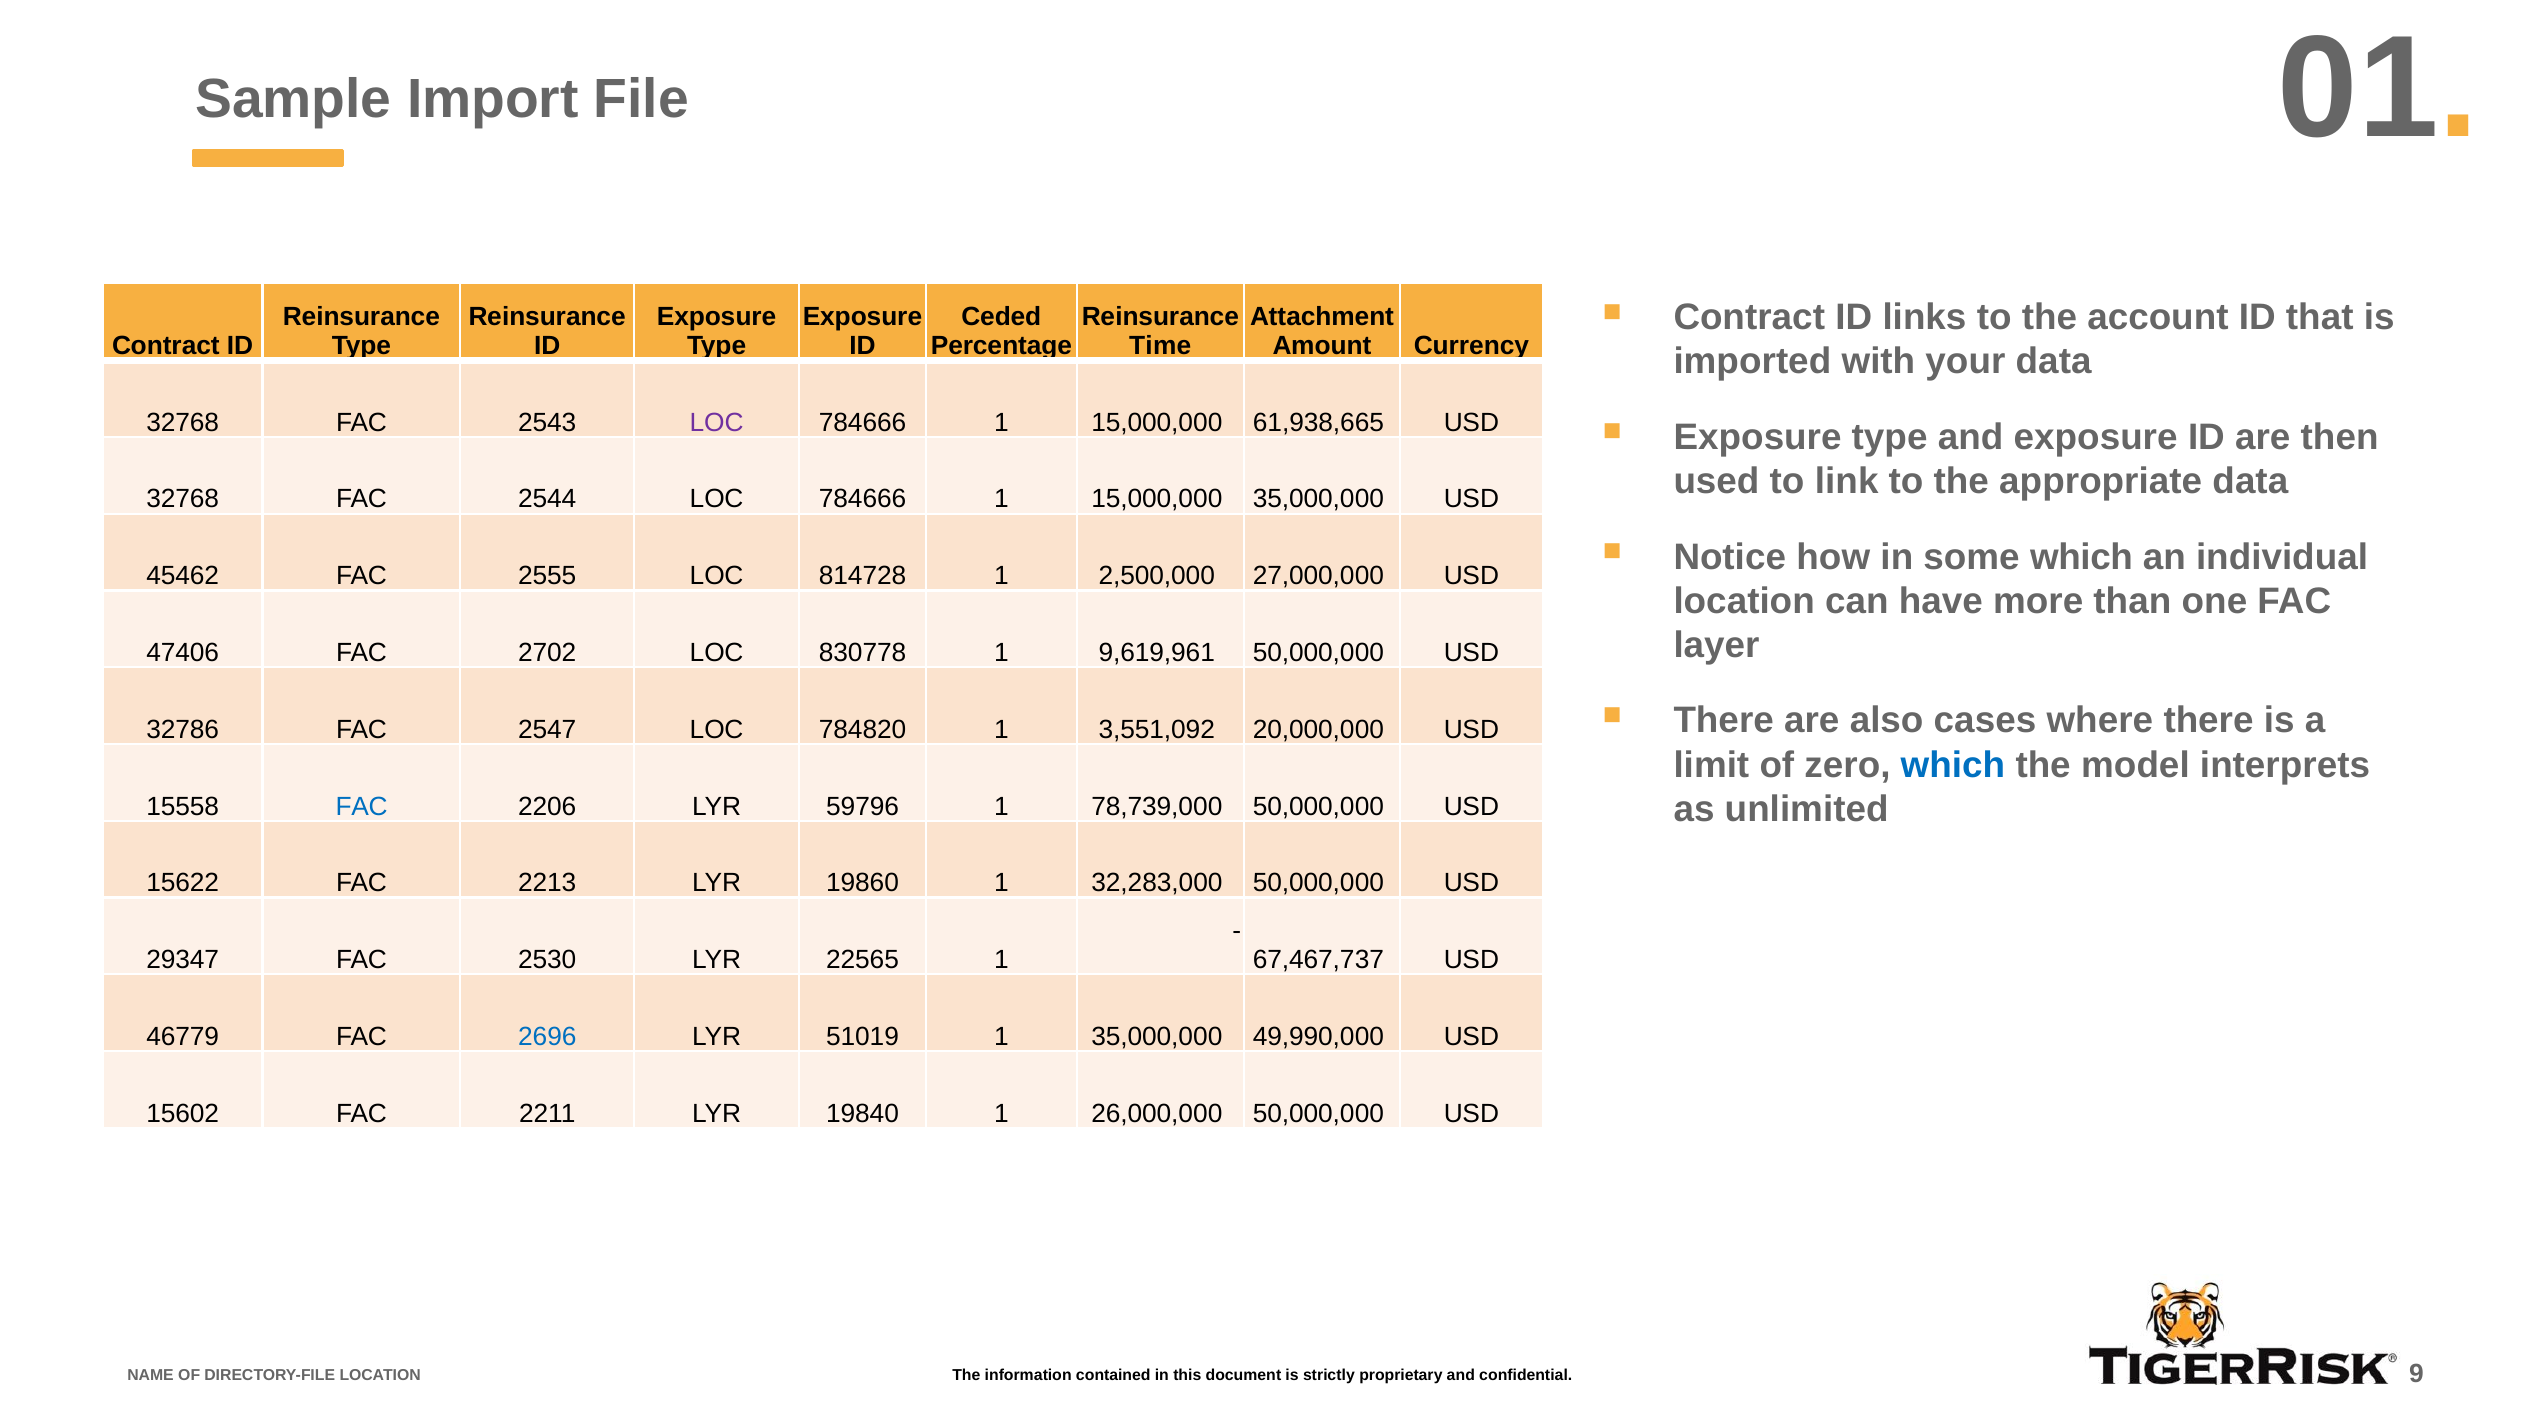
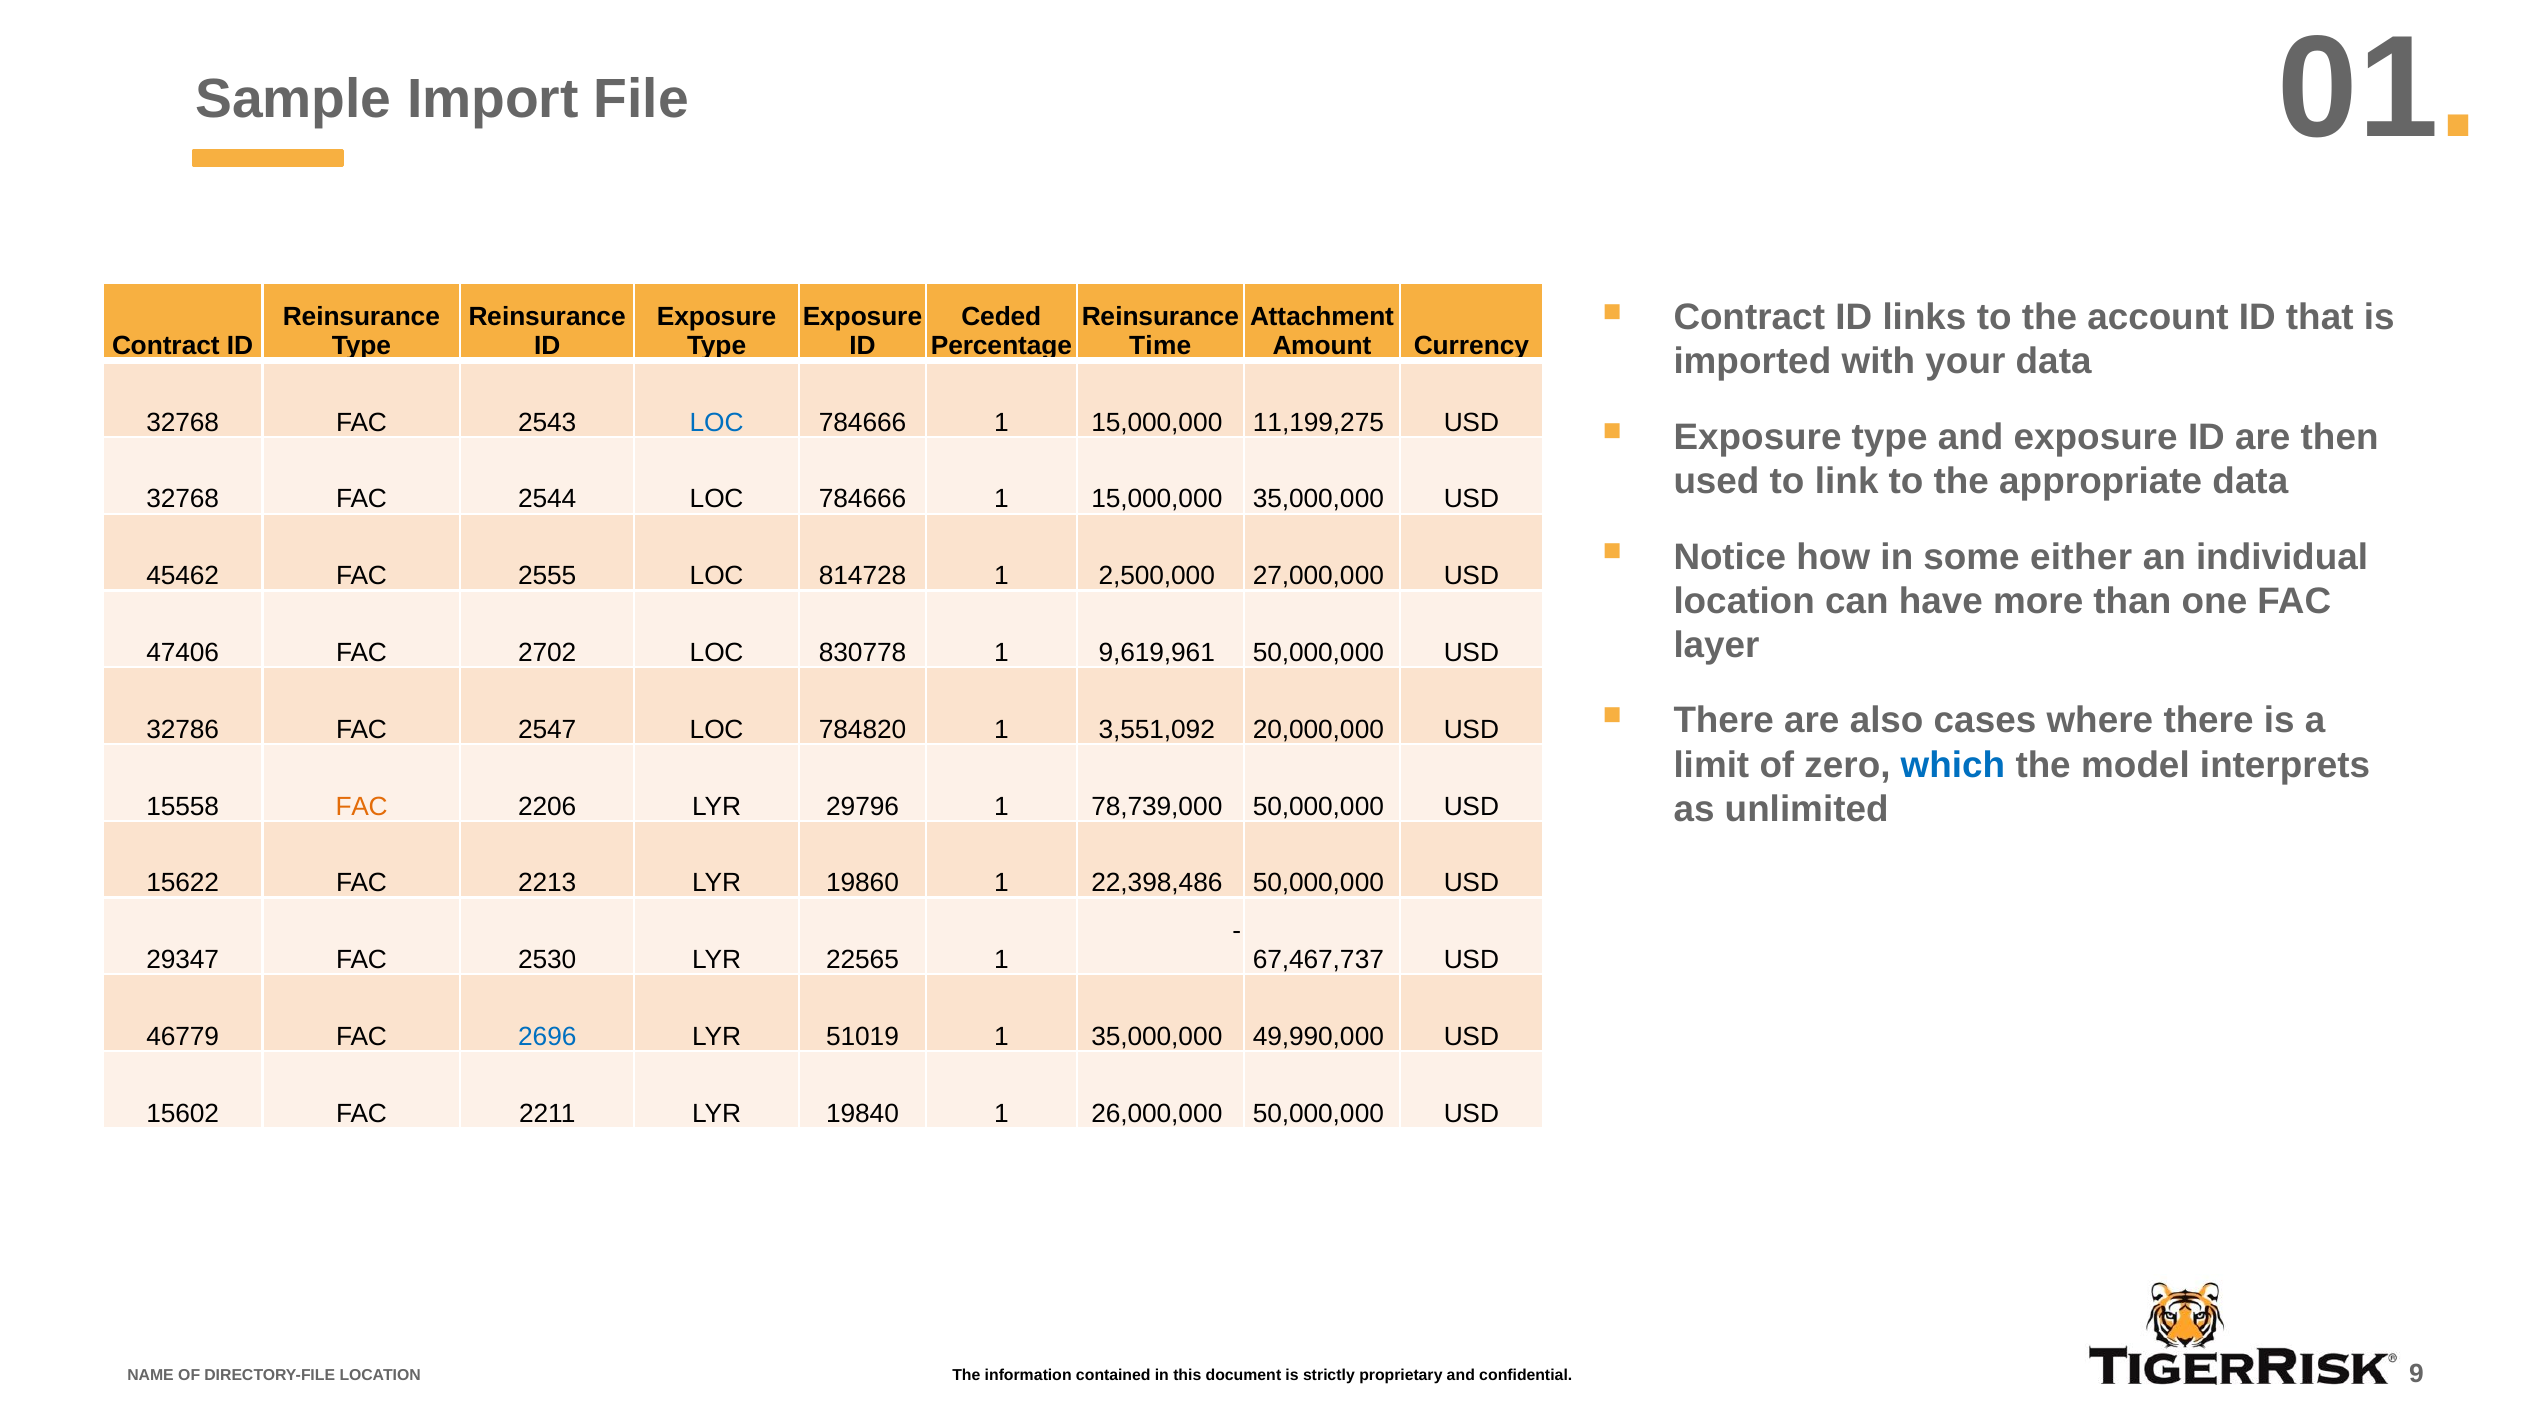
LOC at (717, 423) colour: purple -> blue
61,938,665: 61,938,665 -> 11,199,275
some which: which -> either
FAC at (362, 807) colour: blue -> orange
59796: 59796 -> 29796
32,283,000: 32,283,000 -> 22,398,486
